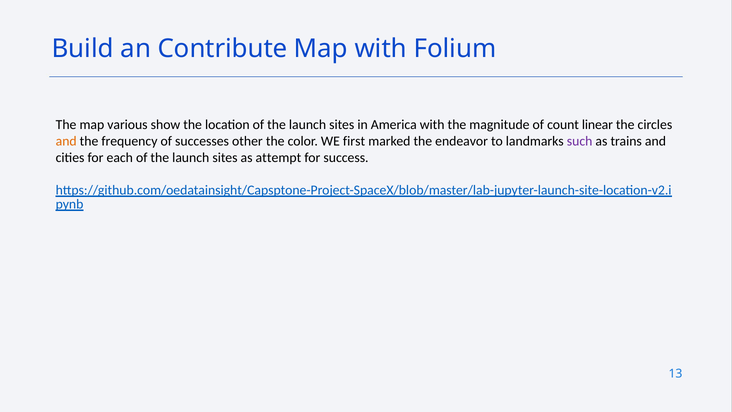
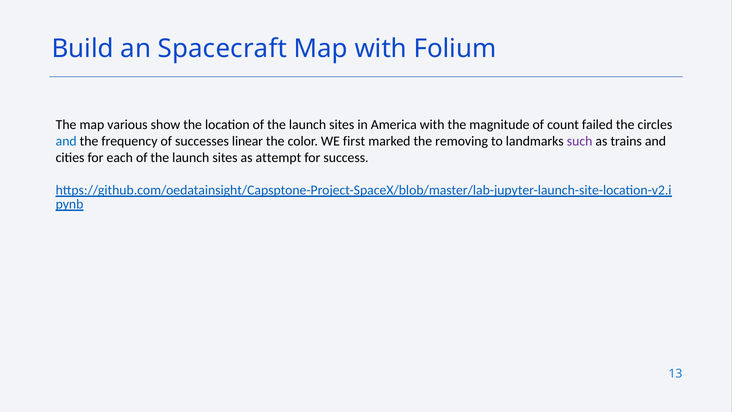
Contribute: Contribute -> Spacecraft
linear: linear -> failed
and at (66, 141) colour: orange -> blue
other: other -> linear
endeavor: endeavor -> removing
